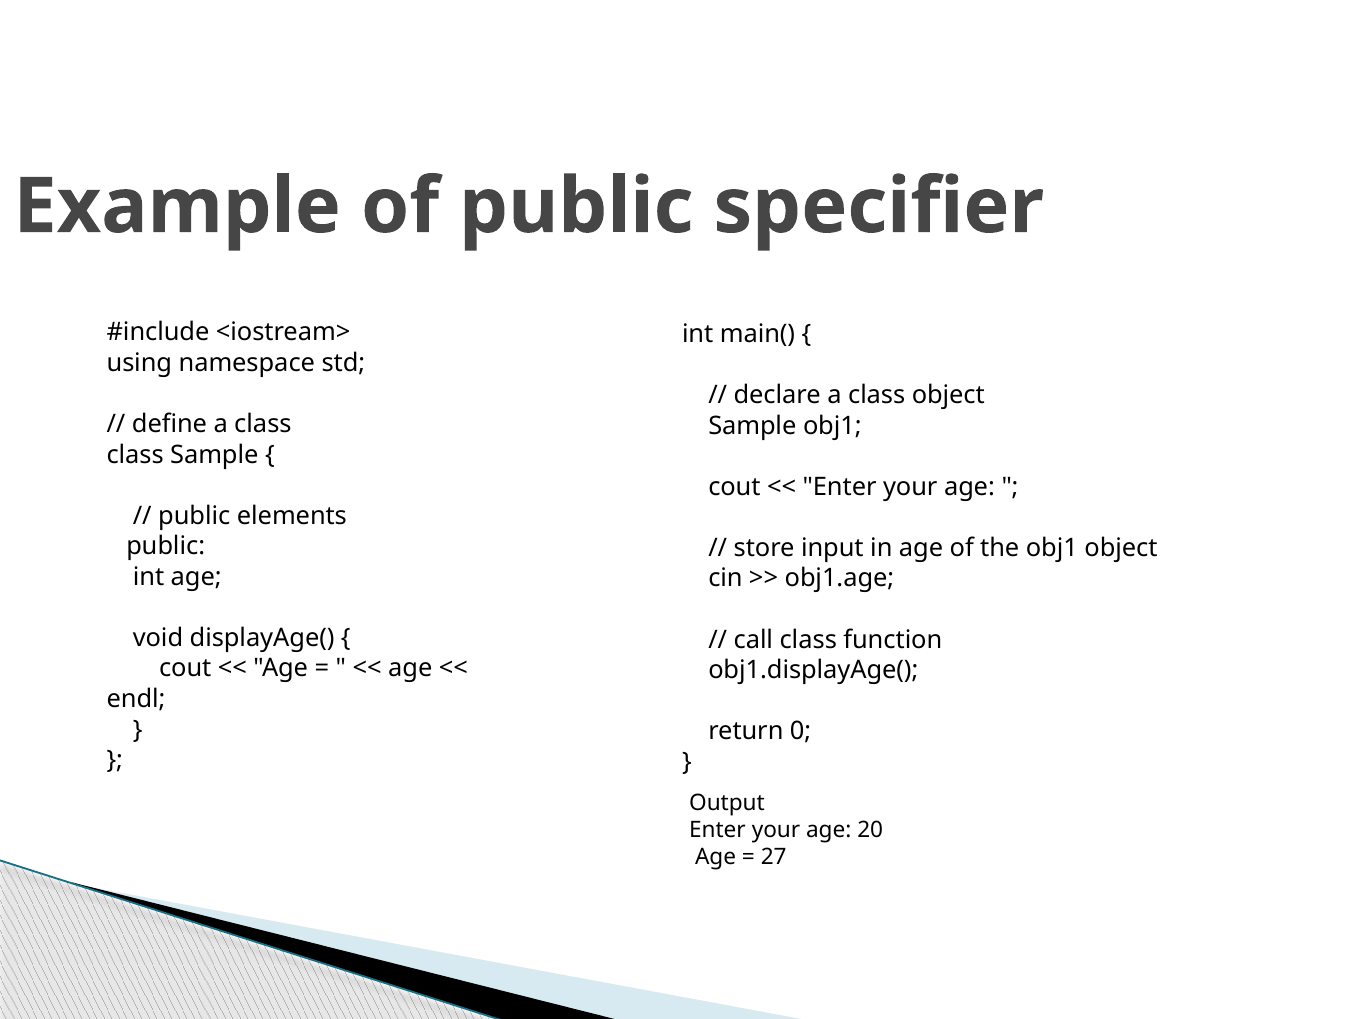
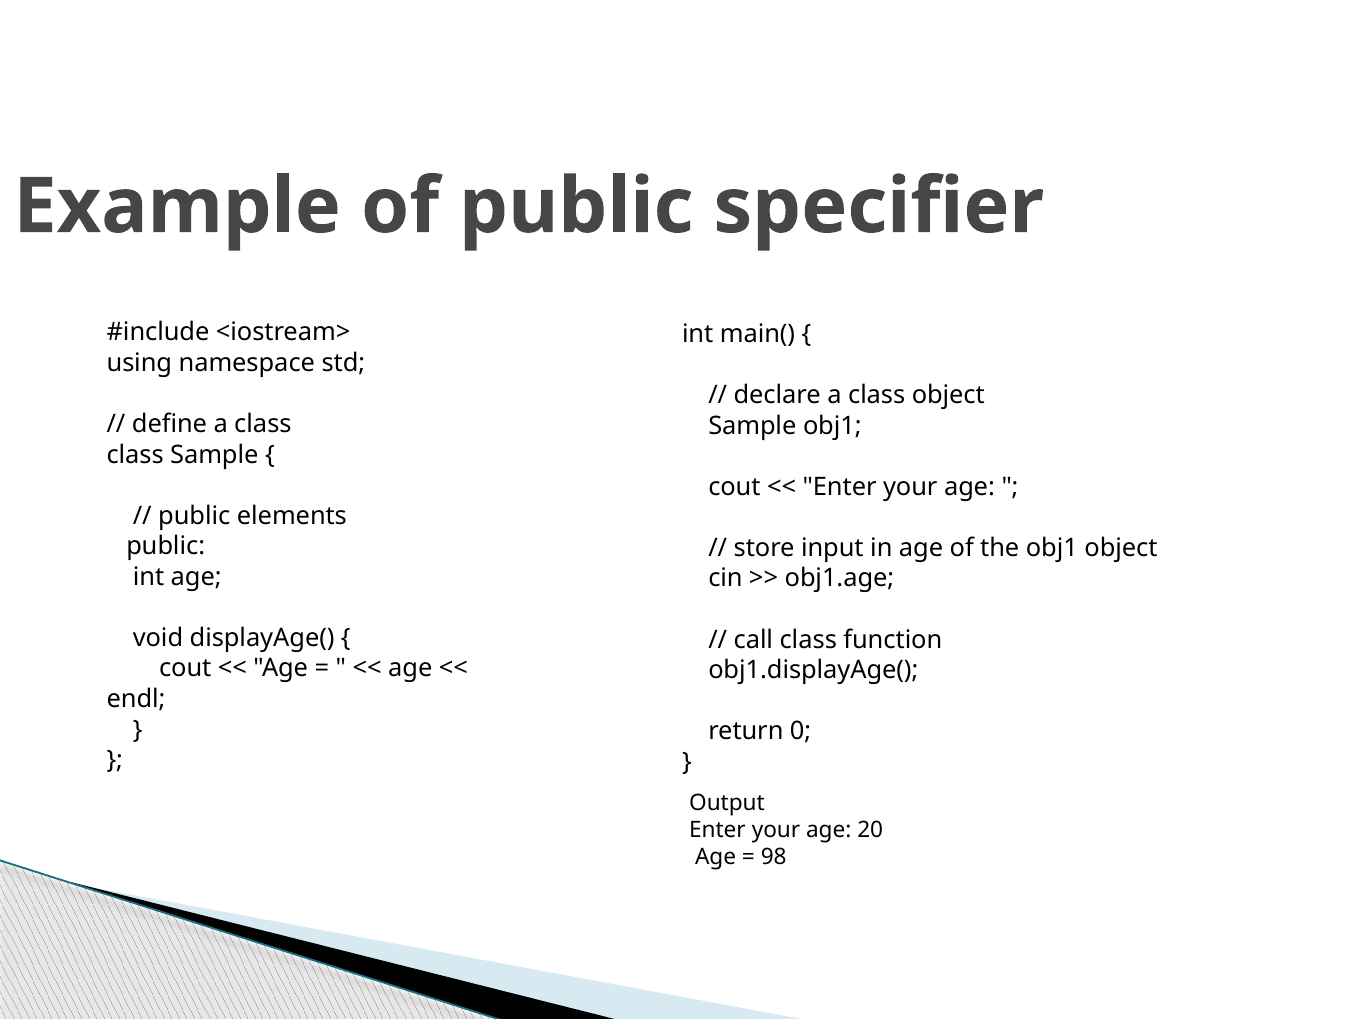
27: 27 -> 98
